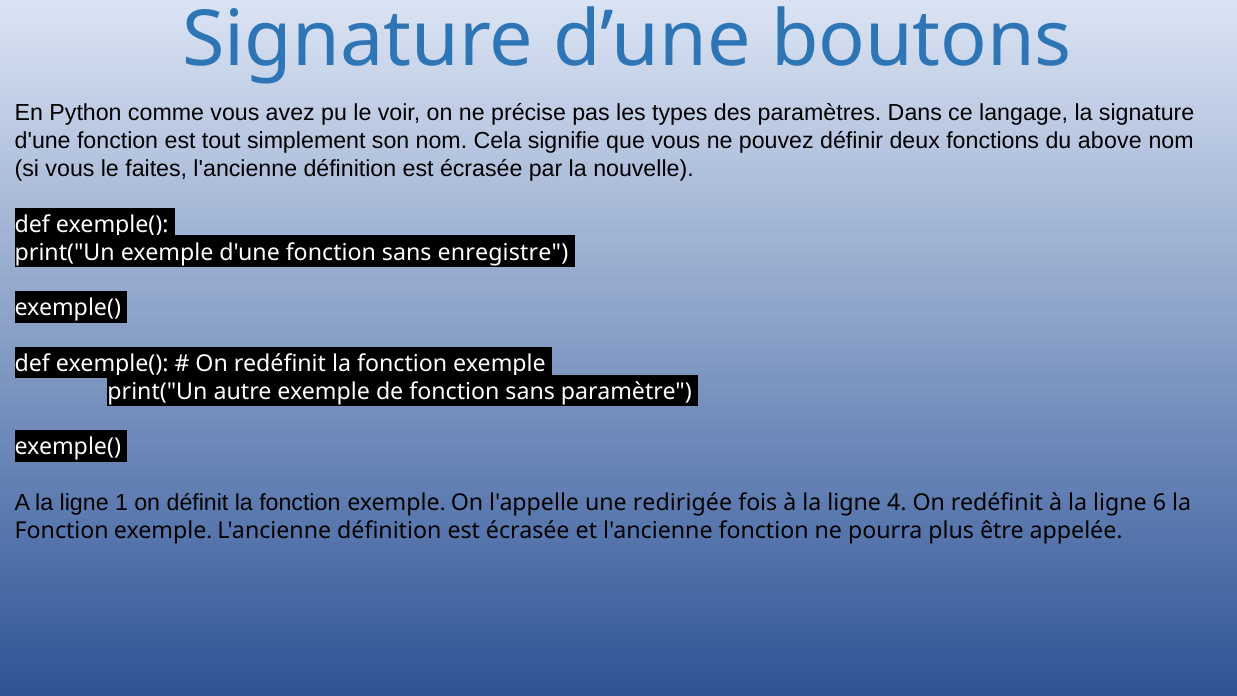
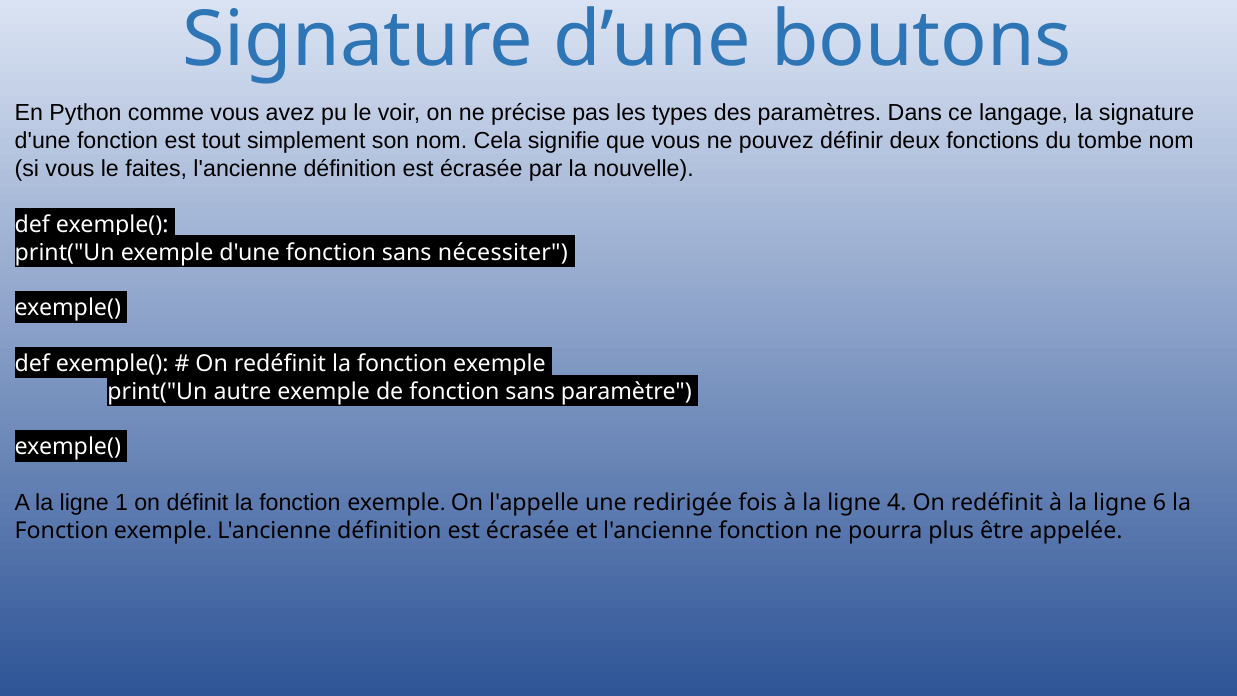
above: above -> tombe
enregistre: enregistre -> nécessiter
